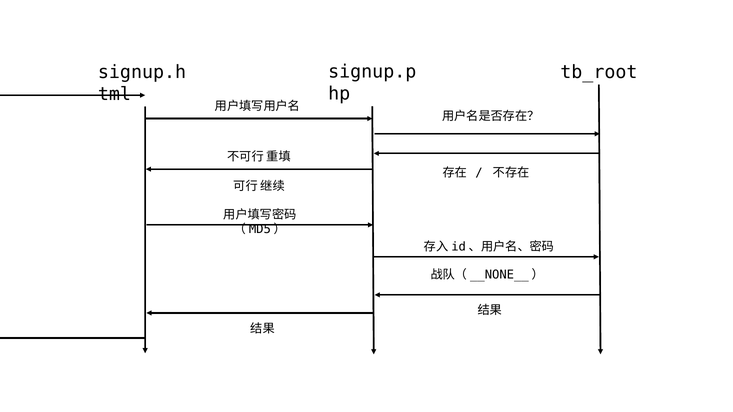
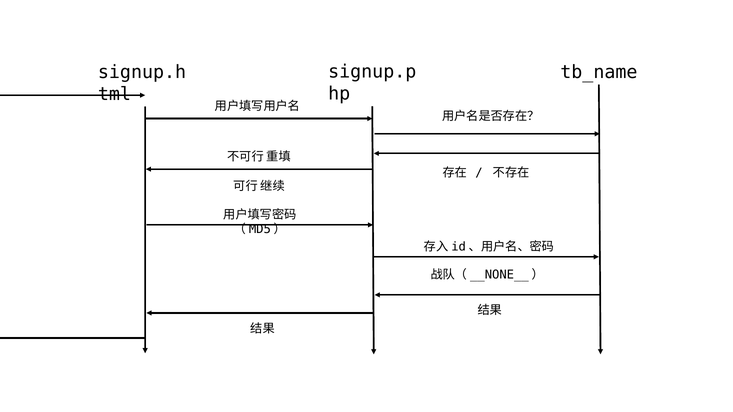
tb_root: tb_root -> tb_name
